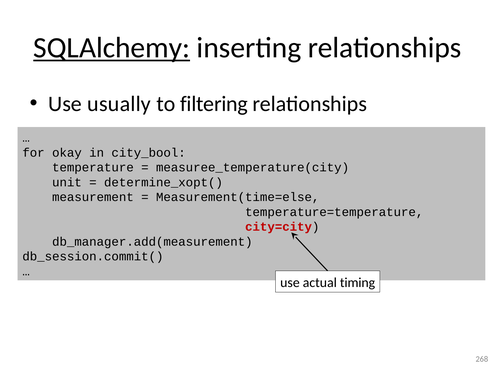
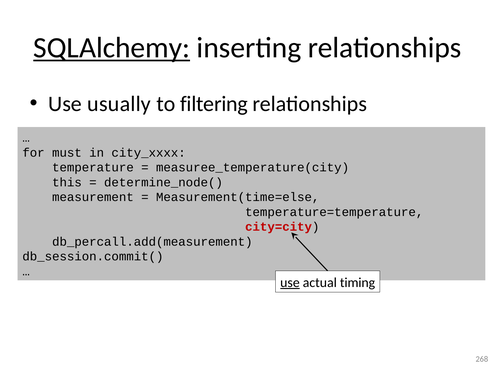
okay: okay -> must
city_bool: city_bool -> city_xxxx
unit: unit -> this
determine_xopt(: determine_xopt( -> determine_node(
db_manager.add(measurement: db_manager.add(measurement -> db_percall.add(measurement
use at (290, 283) underline: none -> present
